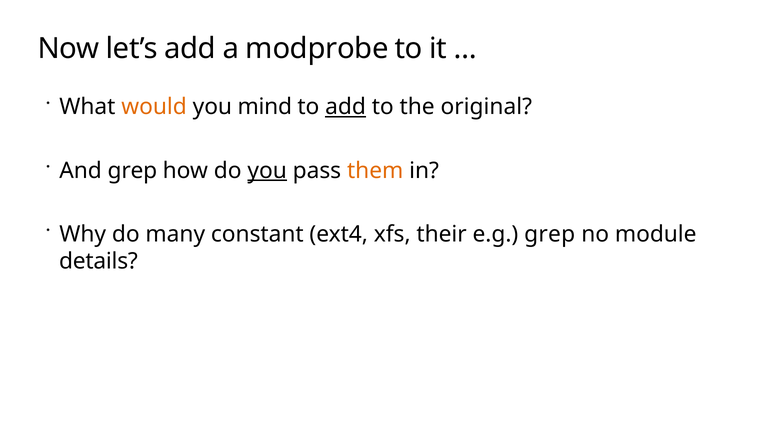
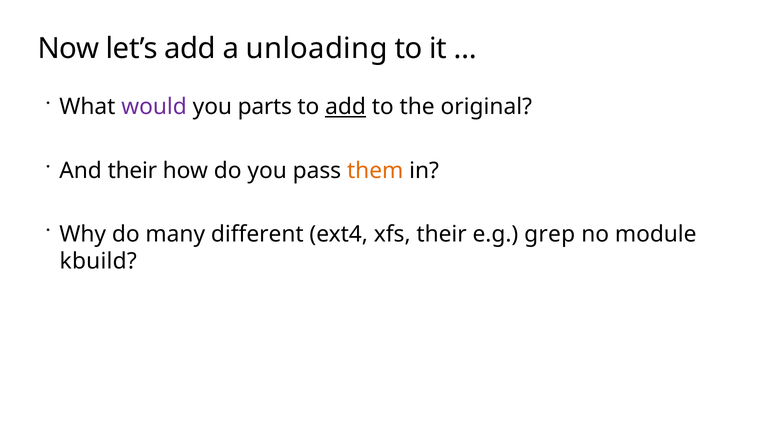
modprobe: modprobe -> unloading
would colour: orange -> purple
mind: mind -> parts
And grep: grep -> their
you at (267, 171) underline: present -> none
constant: constant -> different
details: details -> kbuild
